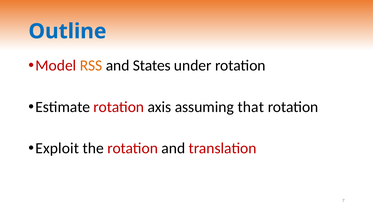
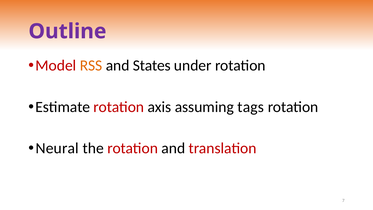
Outline colour: blue -> purple
that: that -> tags
Exploit: Exploit -> Neural
